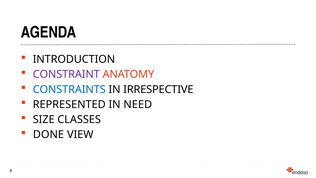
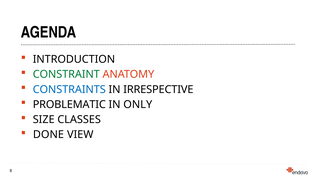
CONSTRAINT colour: purple -> green
REPRESENTED: REPRESENTED -> PROBLEMATIC
NEED: NEED -> ONLY
